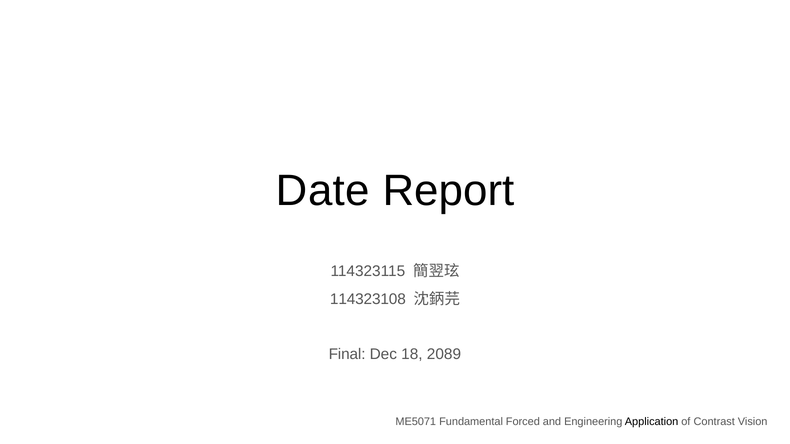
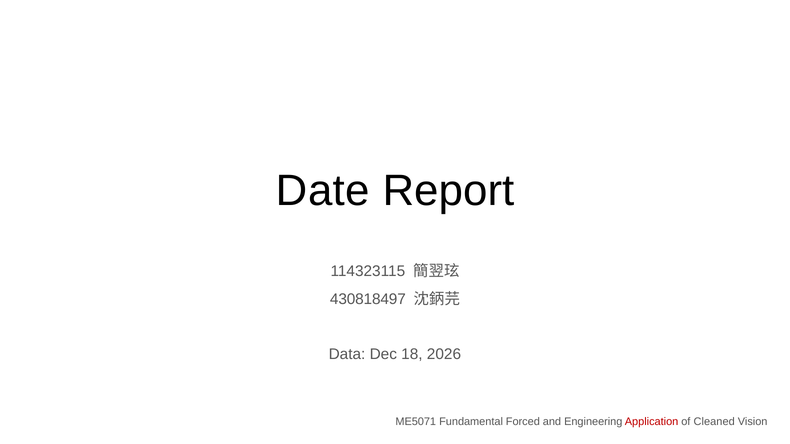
114323108: 114323108 -> 430818497
Final: Final -> Data
2089: 2089 -> 2026
Application colour: black -> red
Contrast: Contrast -> Cleaned
